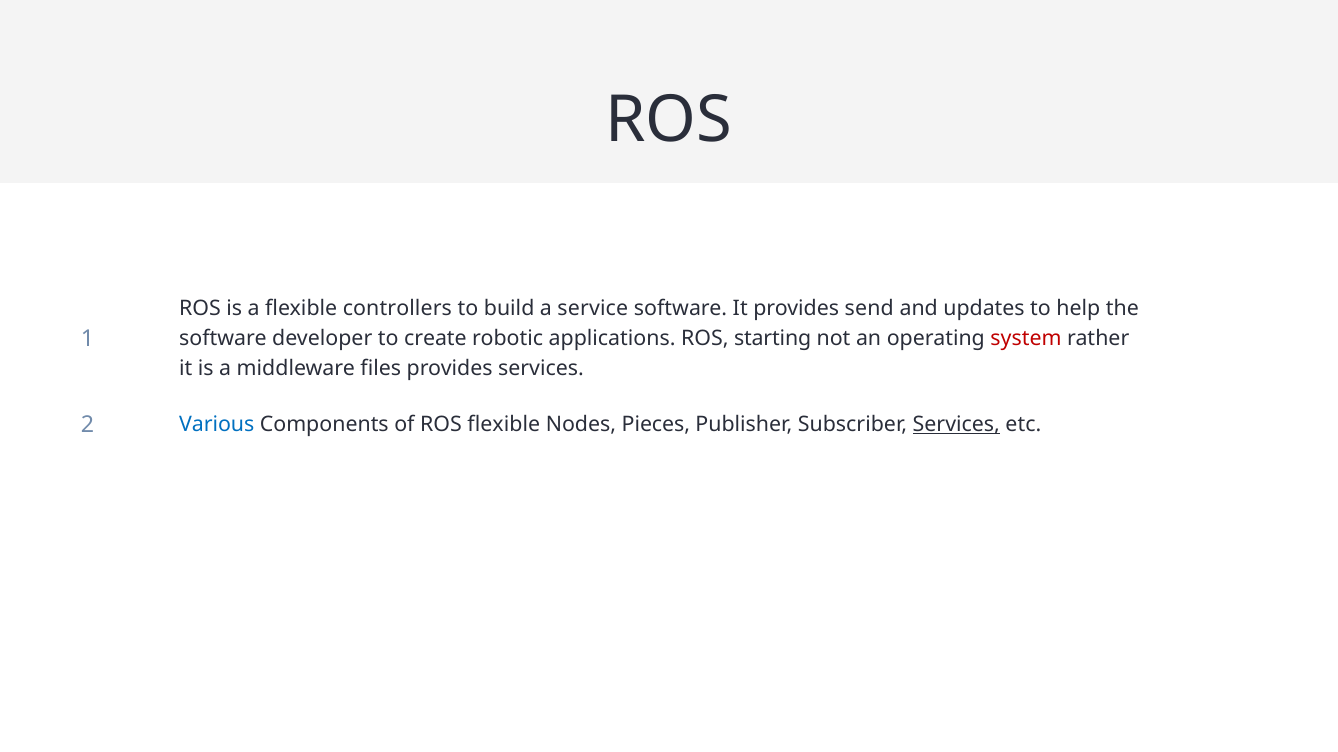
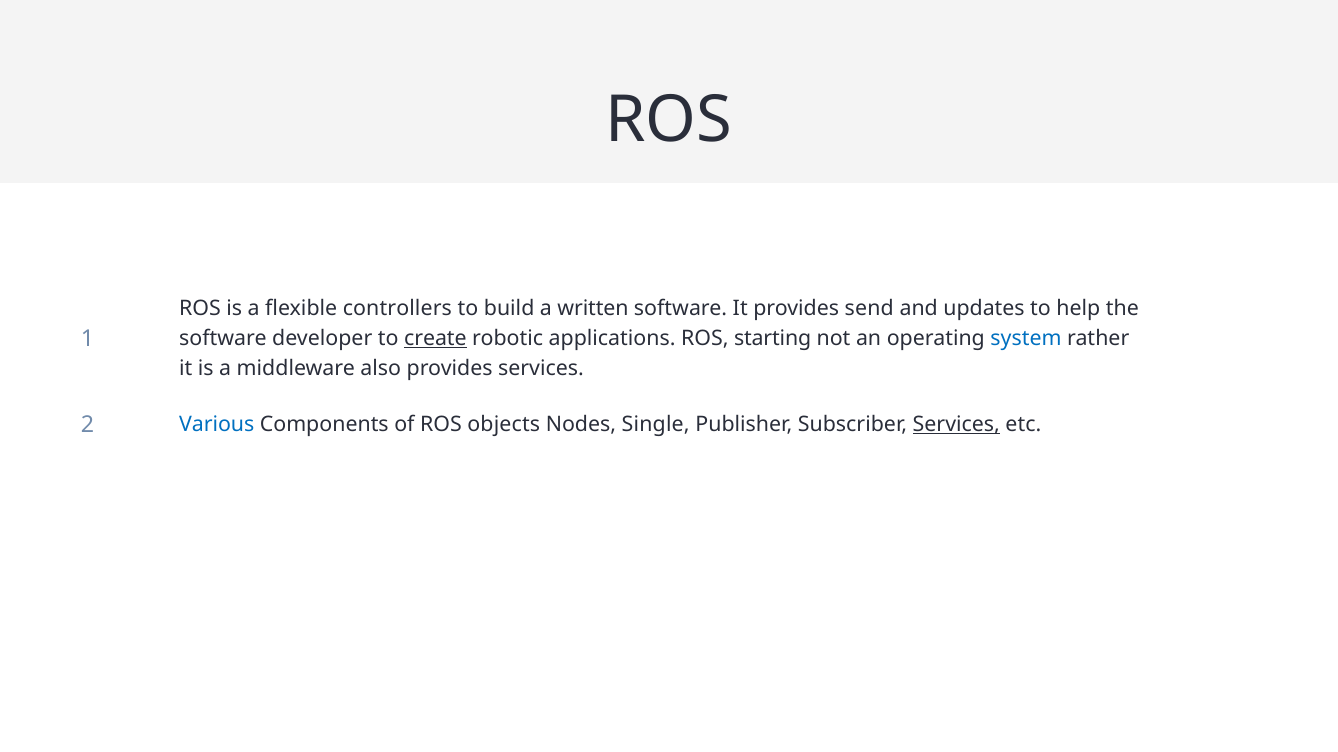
service: service -> written
create underline: none -> present
system colour: red -> blue
files: files -> also
ROS flexible: flexible -> objects
Pieces: Pieces -> Single
